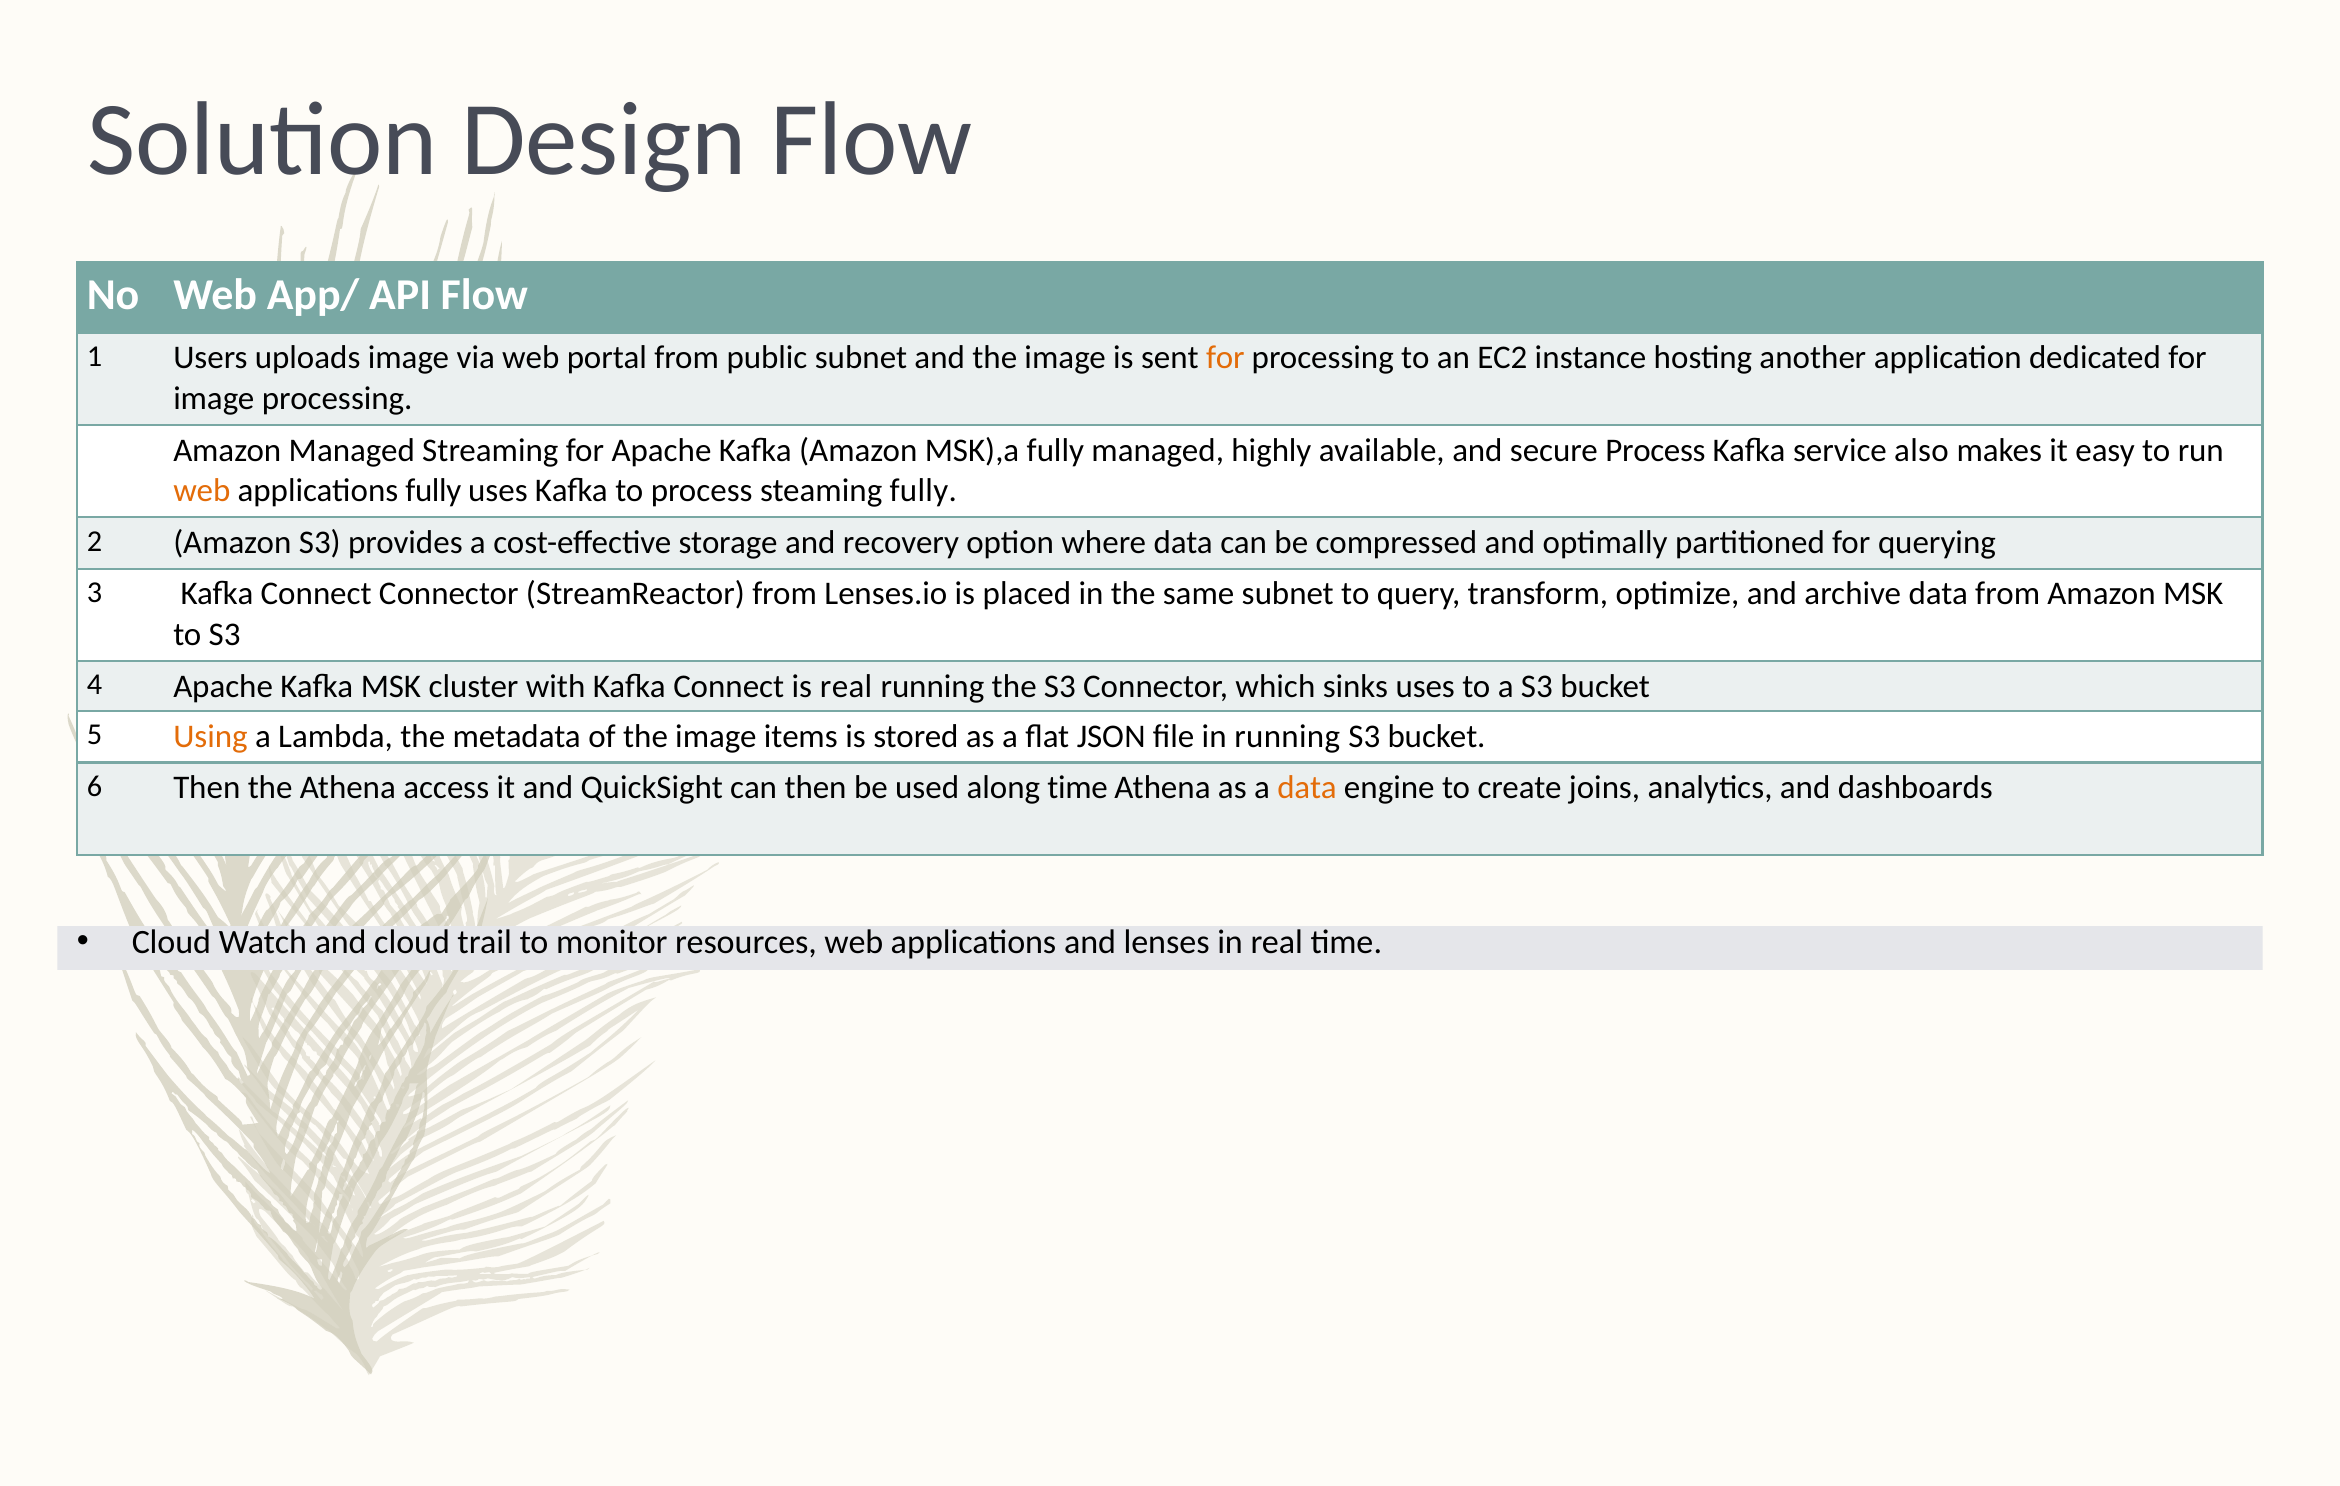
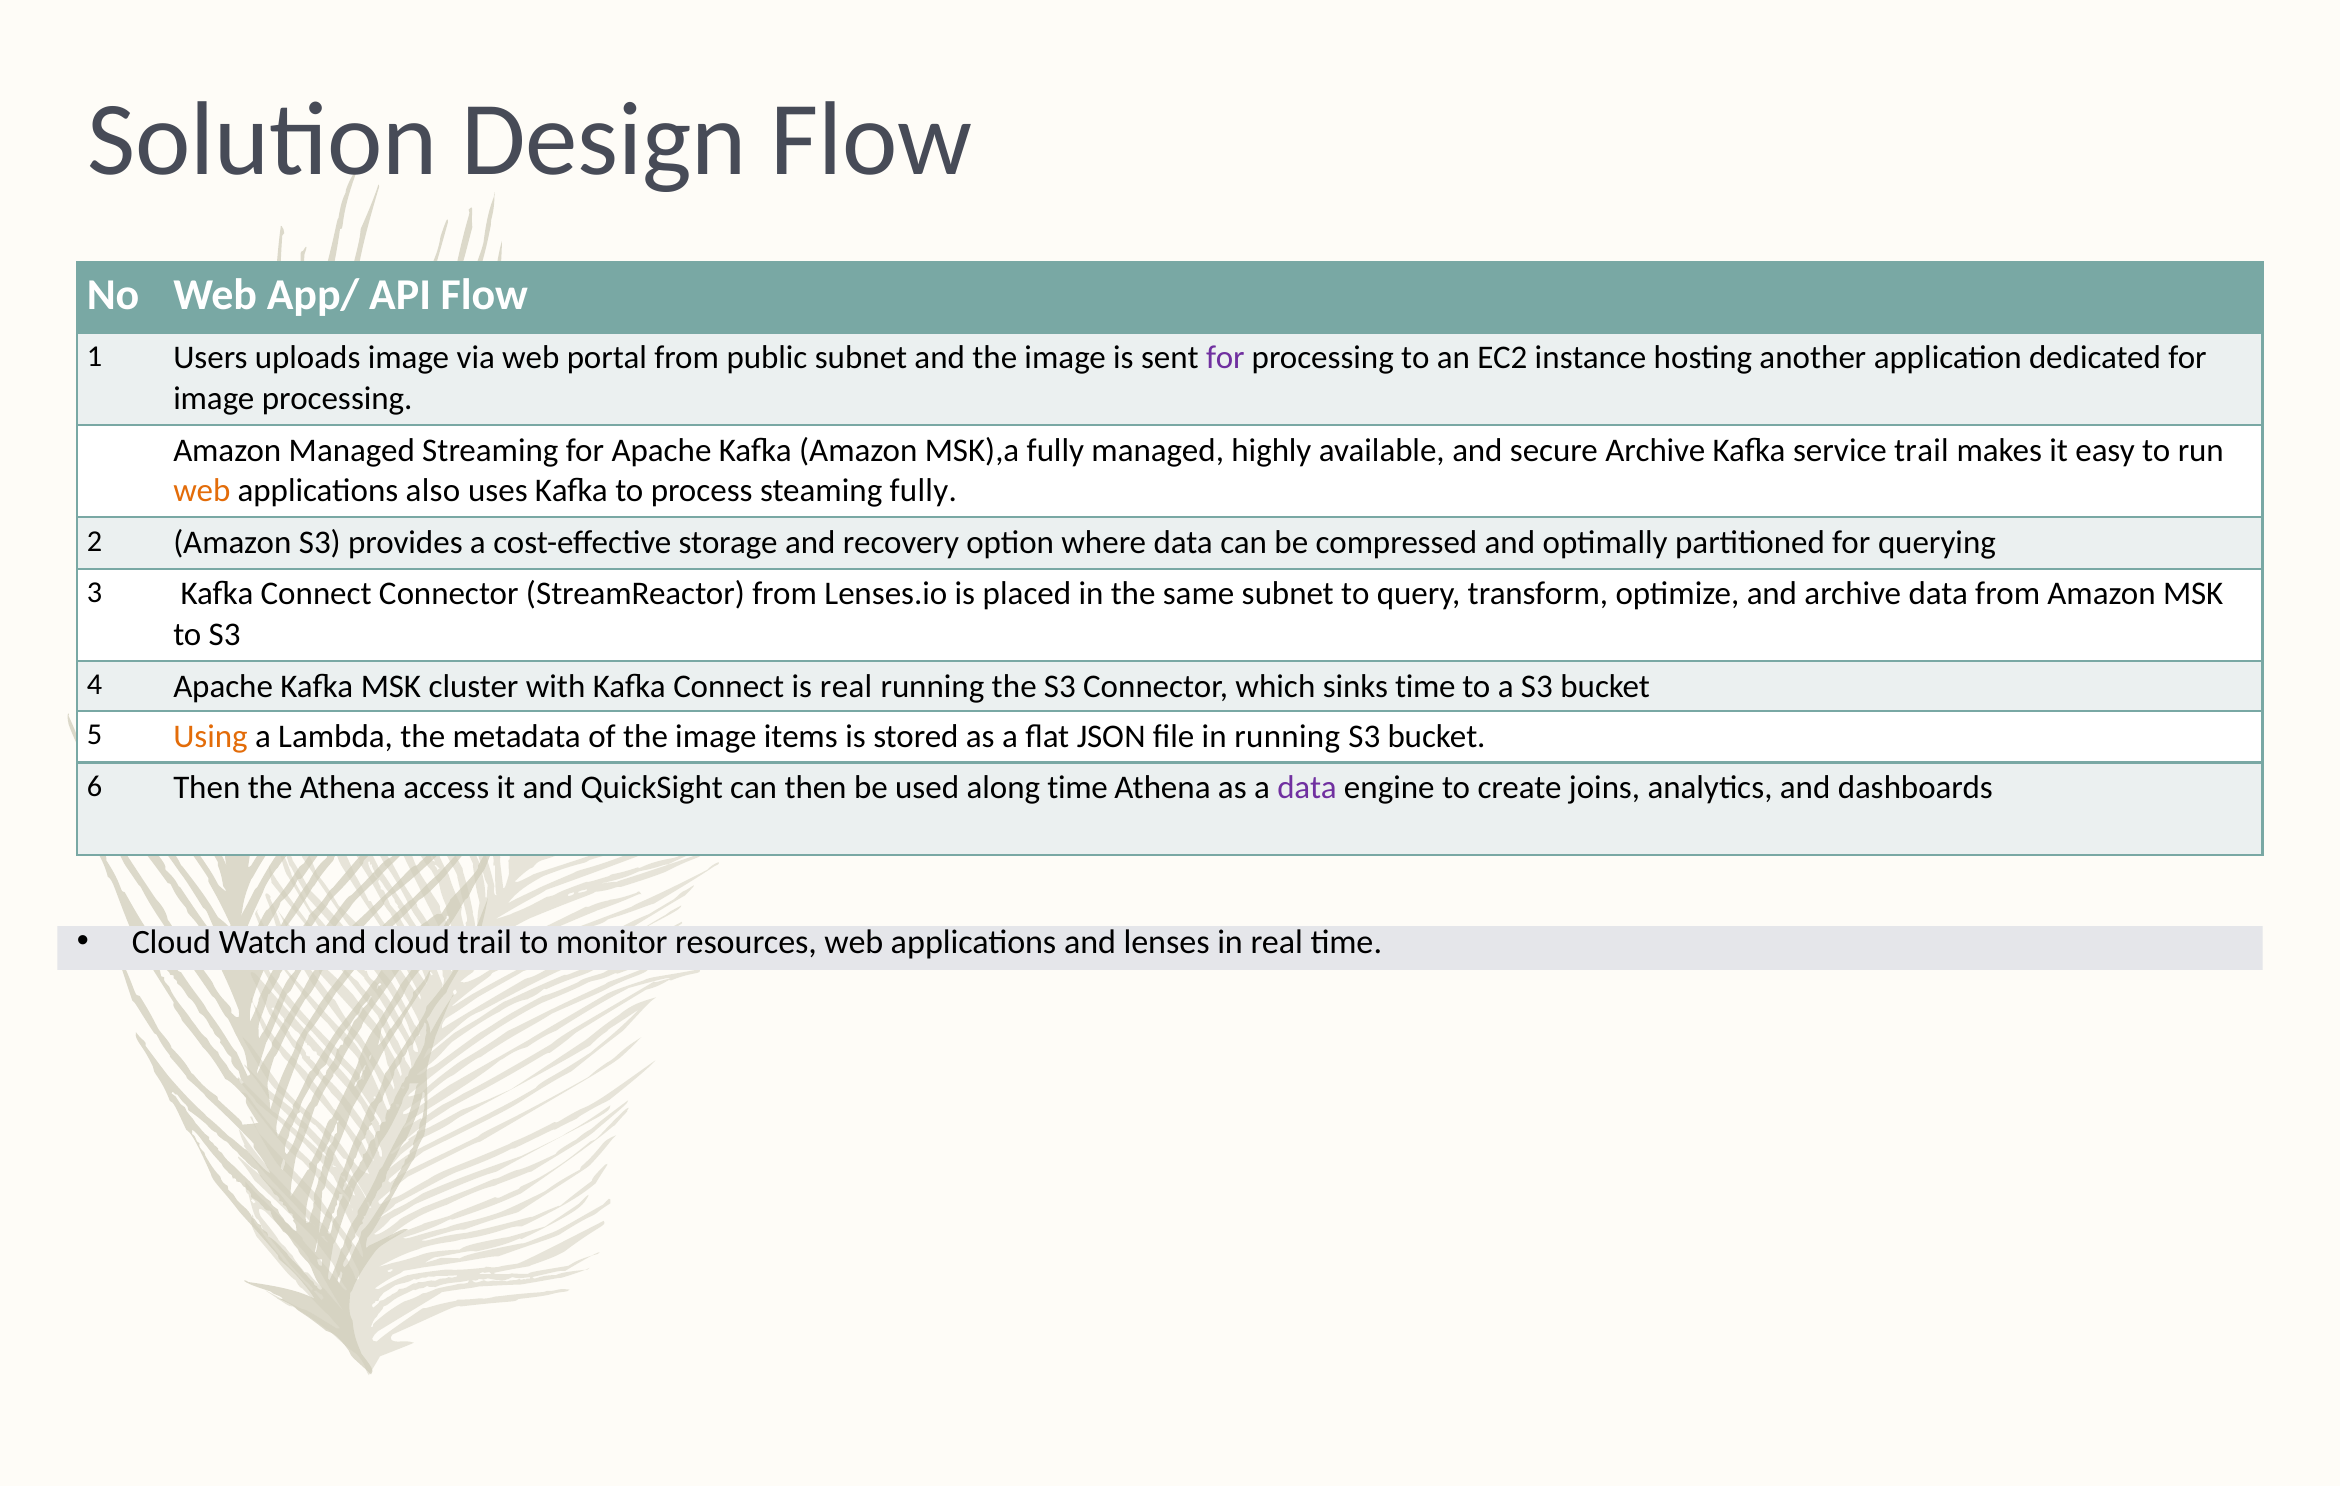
for at (1225, 358) colour: orange -> purple
secure Process: Process -> Archive
service also: also -> trail
applications fully: fully -> also
sinks uses: uses -> time
data at (1307, 788) colour: orange -> purple
